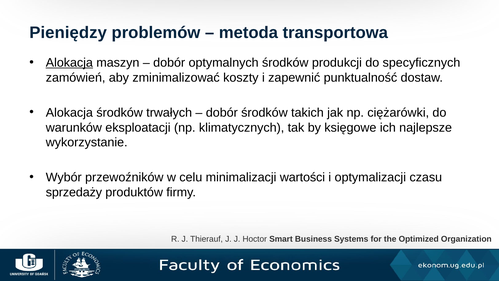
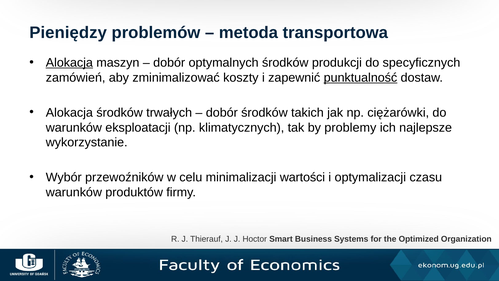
punktualność underline: none -> present
księgowe: księgowe -> problemy
sprzedaży at (74, 192): sprzedaży -> warunków
